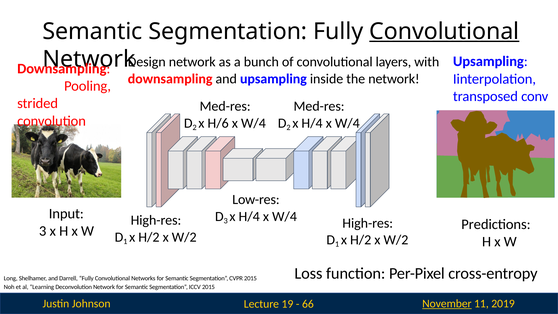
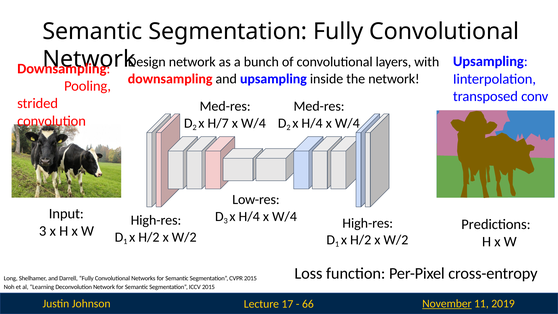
Convolutional at (444, 31) underline: present -> none
H/6: H/6 -> H/7
19: 19 -> 17
